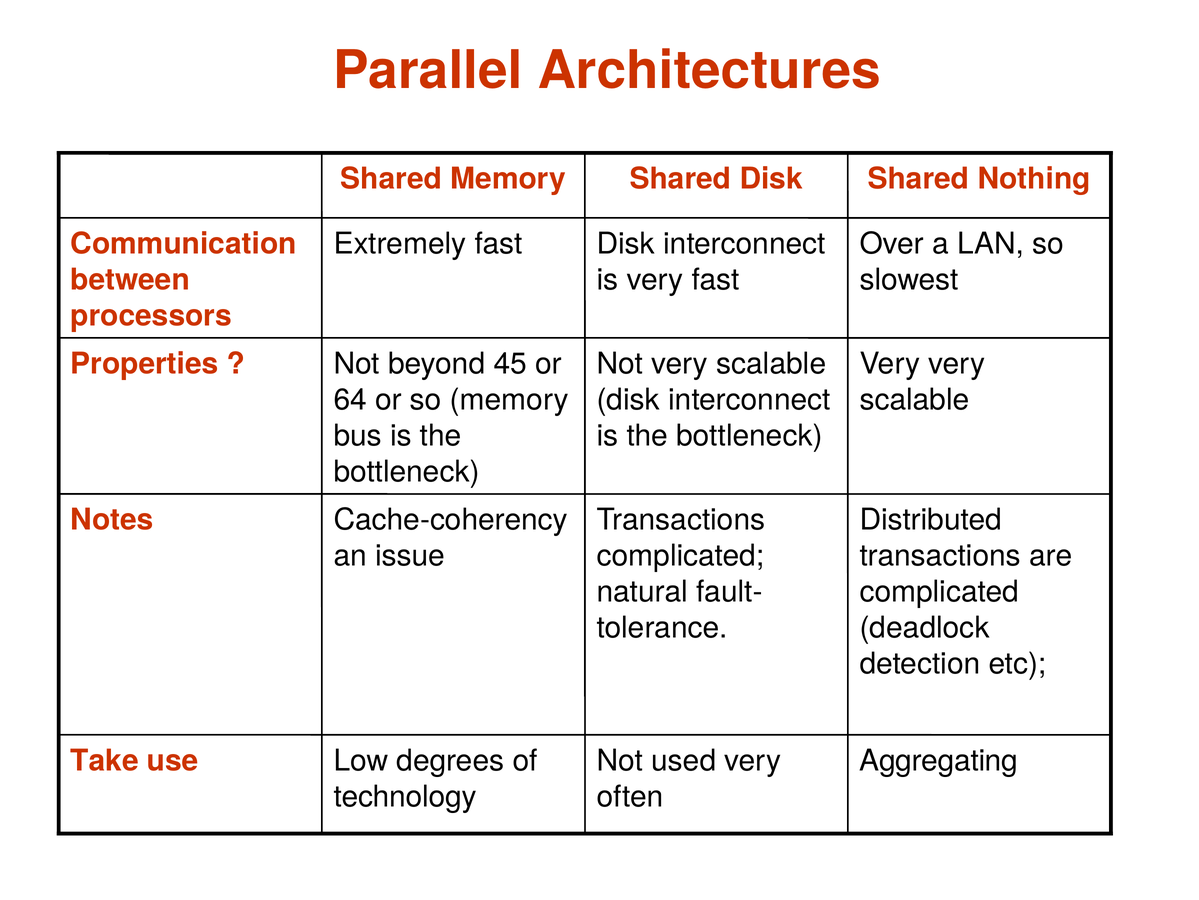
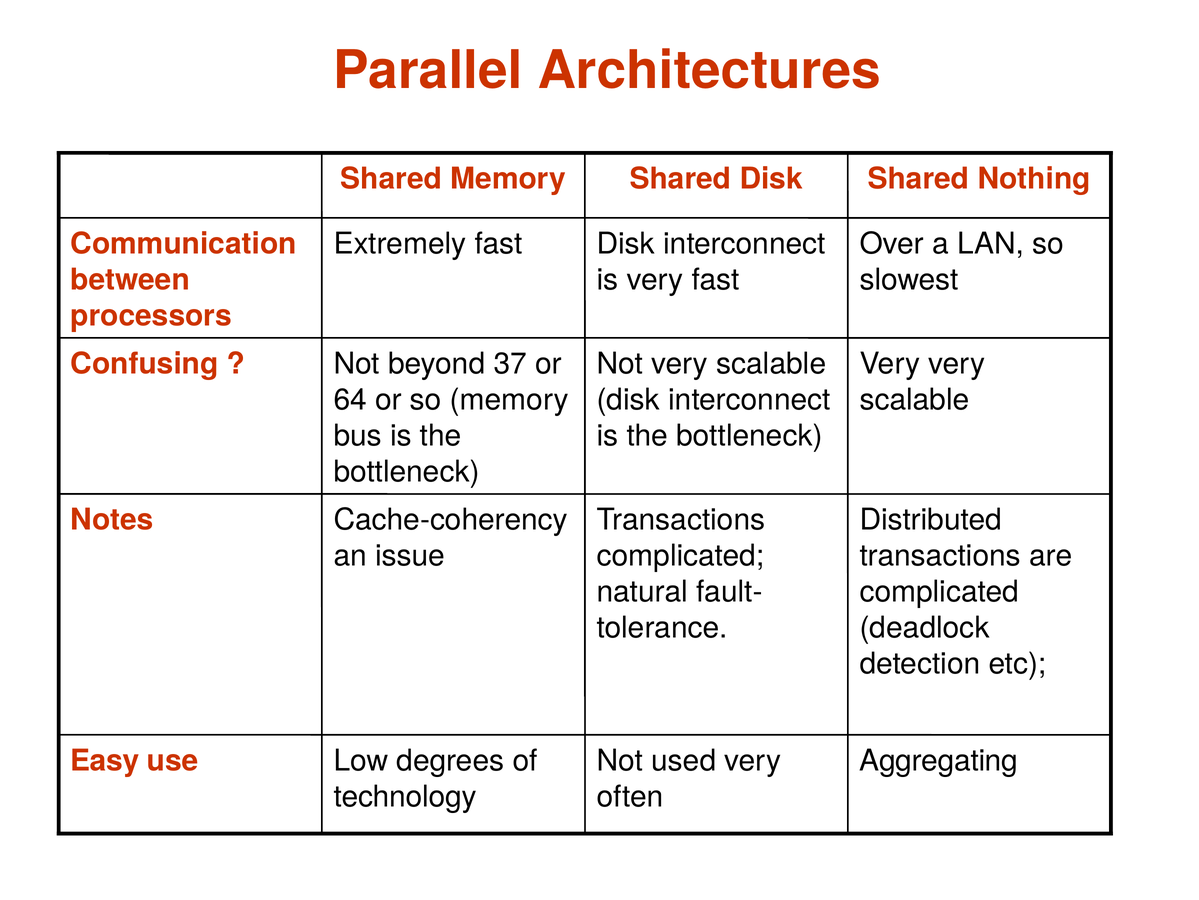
45: 45 -> 37
Properties: Properties -> Confusing
Take: Take -> Easy
